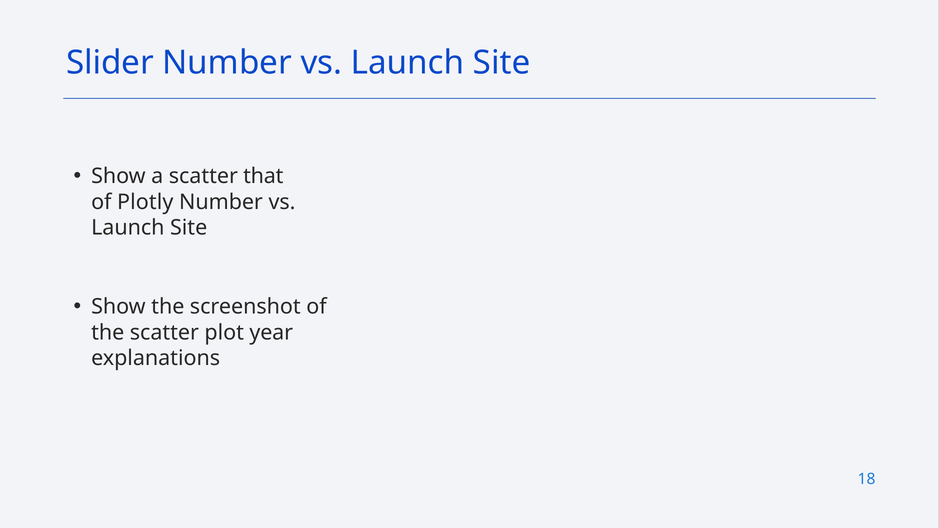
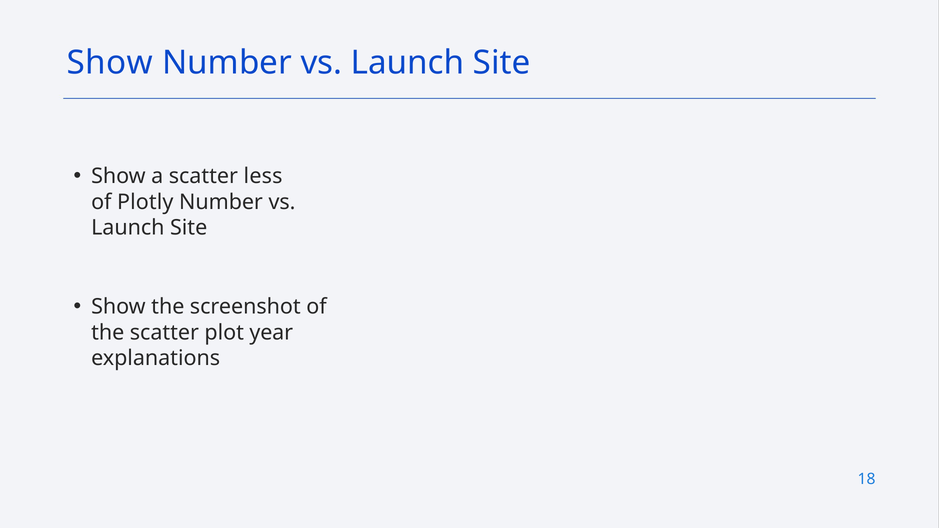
Slider at (110, 63): Slider -> Show
that: that -> less
